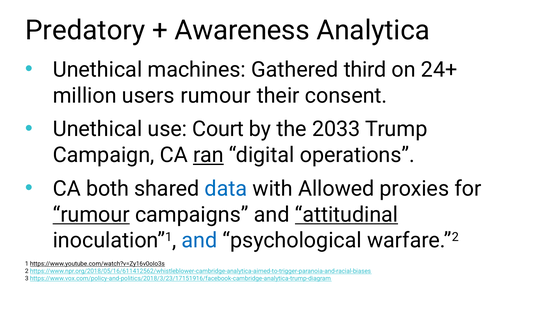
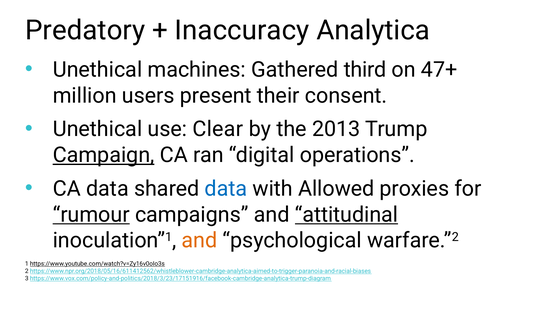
Awareness: Awareness -> Inaccuracy
24+: 24+ -> 47+
users rumour: rumour -> present
Court: Court -> Clear
2033: 2033 -> 2013
Campaign underline: none -> present
ran underline: present -> none
CA both: both -> data
and at (199, 240) colour: blue -> orange
